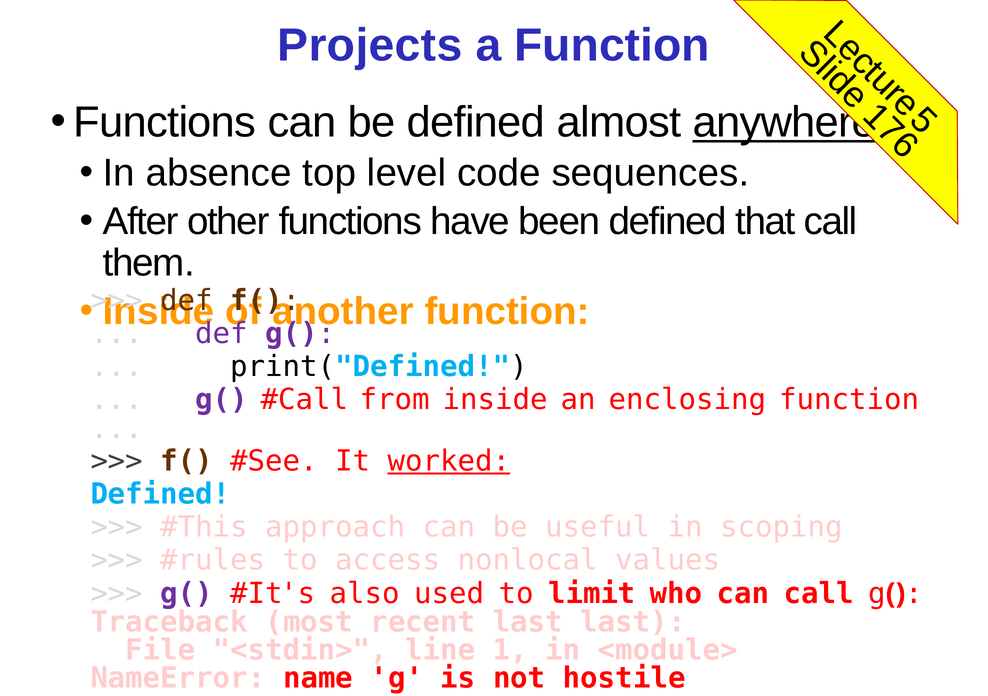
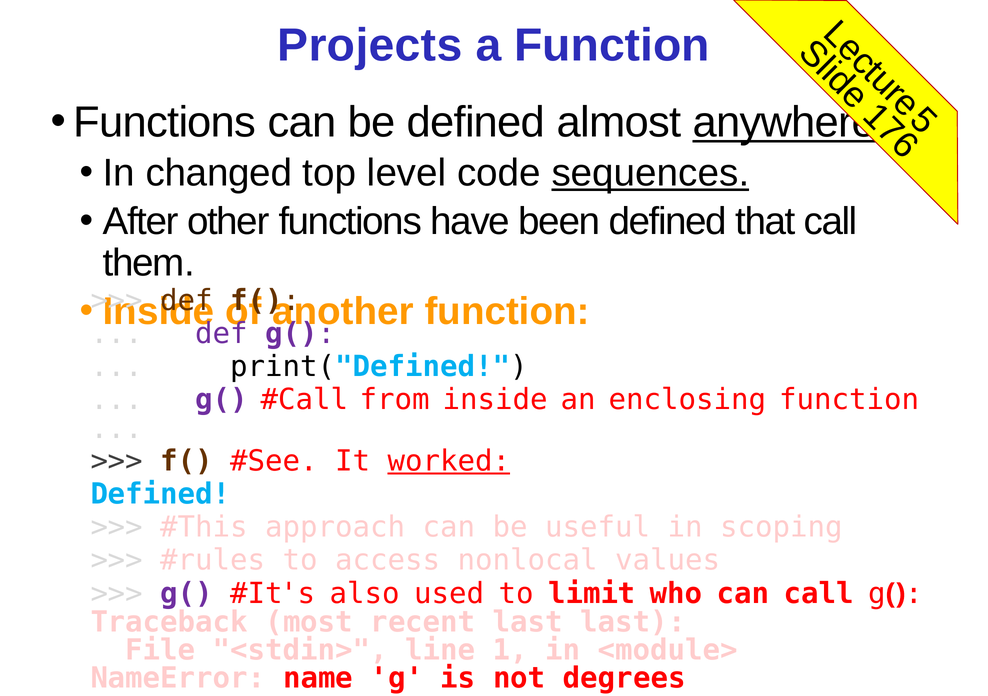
absence: absence -> changed
sequences underline: none -> present
hostile: hostile -> degrees
